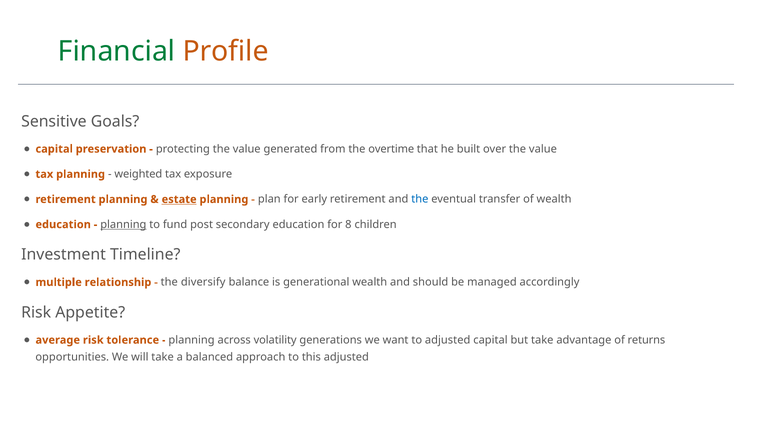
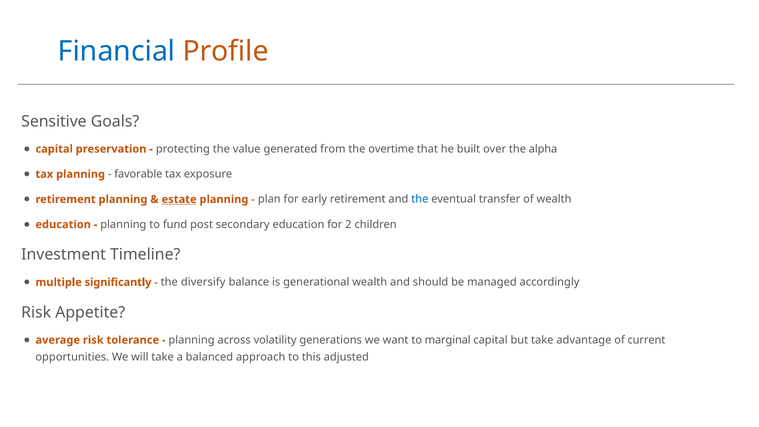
Financial colour: green -> blue
over the value: value -> alpha
weighted: weighted -> favorable
planning at (123, 224) underline: present -> none
8: 8 -> 2
relationship: relationship -> significantly
to adjusted: adjusted -> marginal
returns: returns -> current
